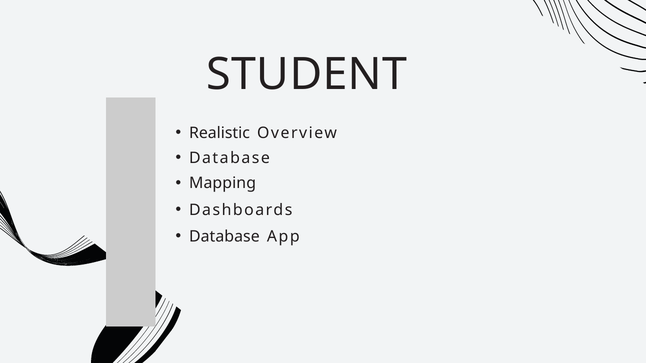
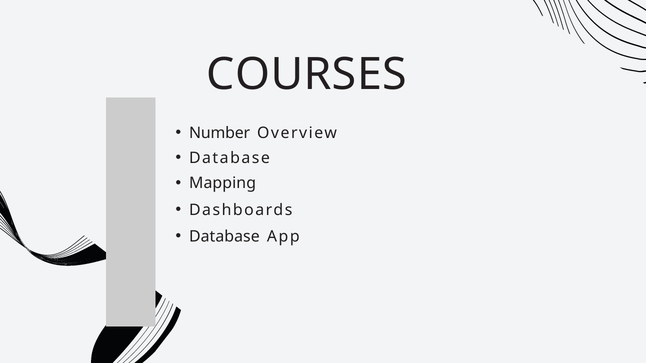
STUDENT: STUDENT -> COURSES
Realistic: Realistic -> Number
